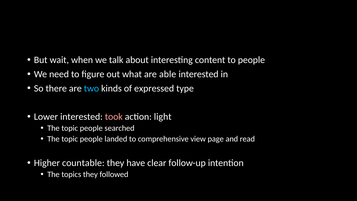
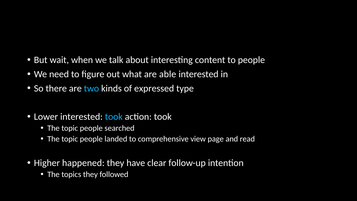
took at (114, 117) colour: pink -> light blue
action light: light -> took
countable: countable -> happened
